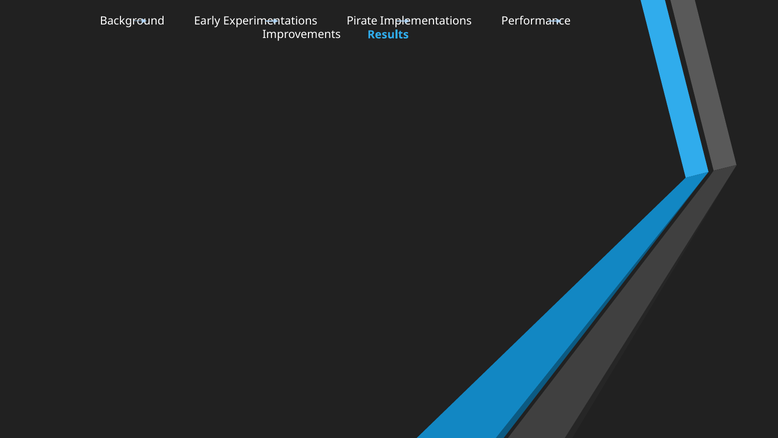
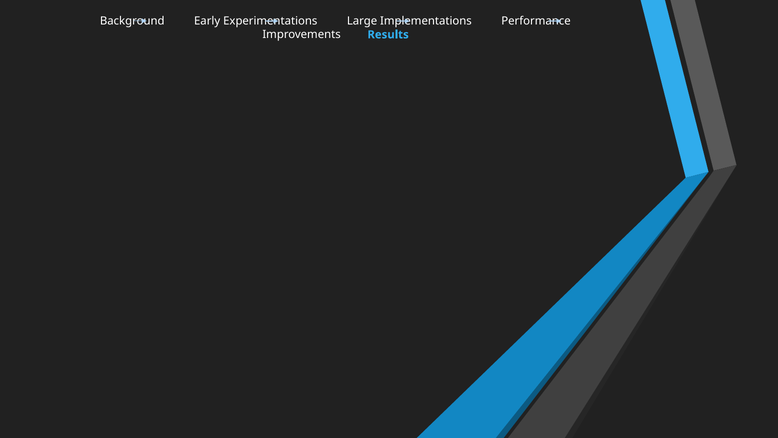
Pirate: Pirate -> Large
